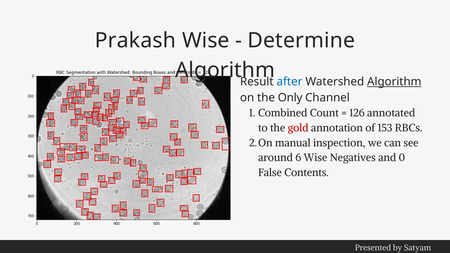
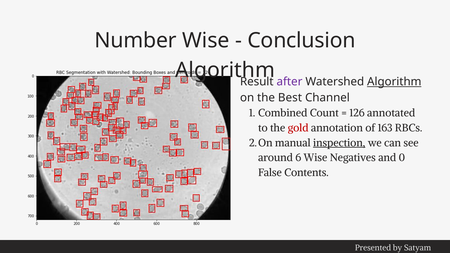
Prakash: Prakash -> Number
Determine: Determine -> Conclusion
after colour: blue -> purple
Only: Only -> Best
153: 153 -> 163
inspection underline: none -> present
